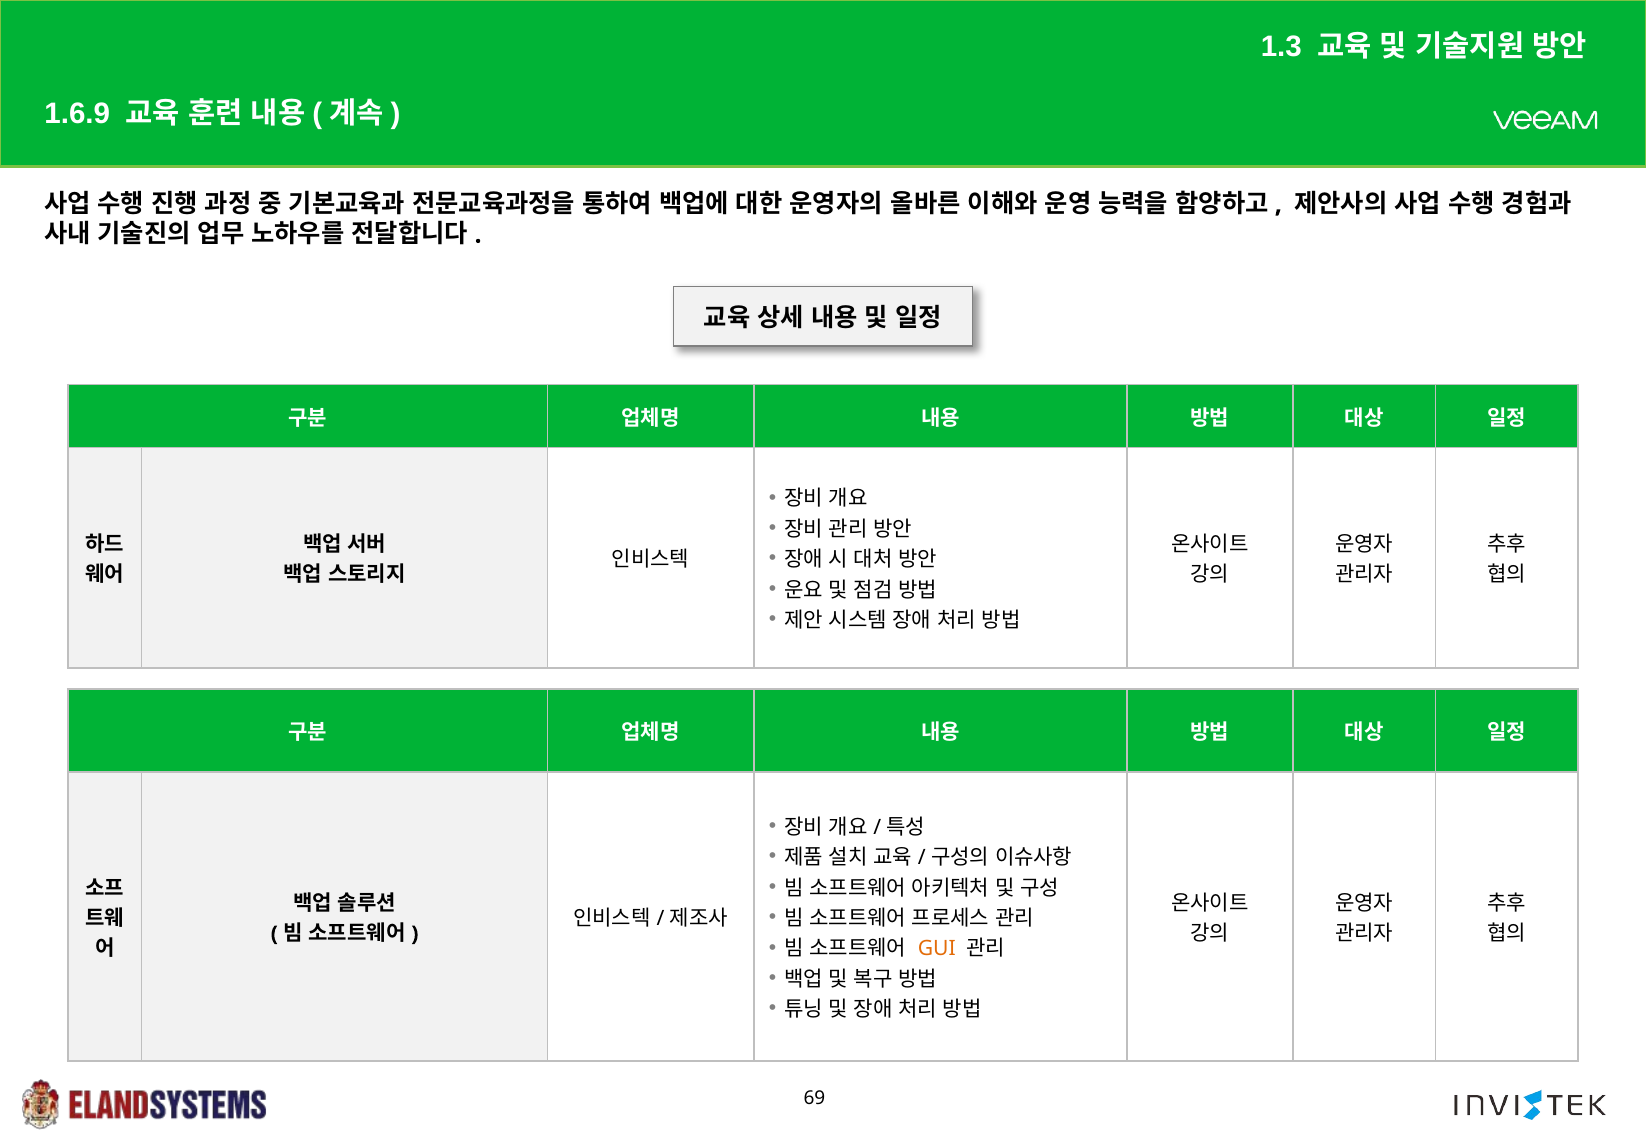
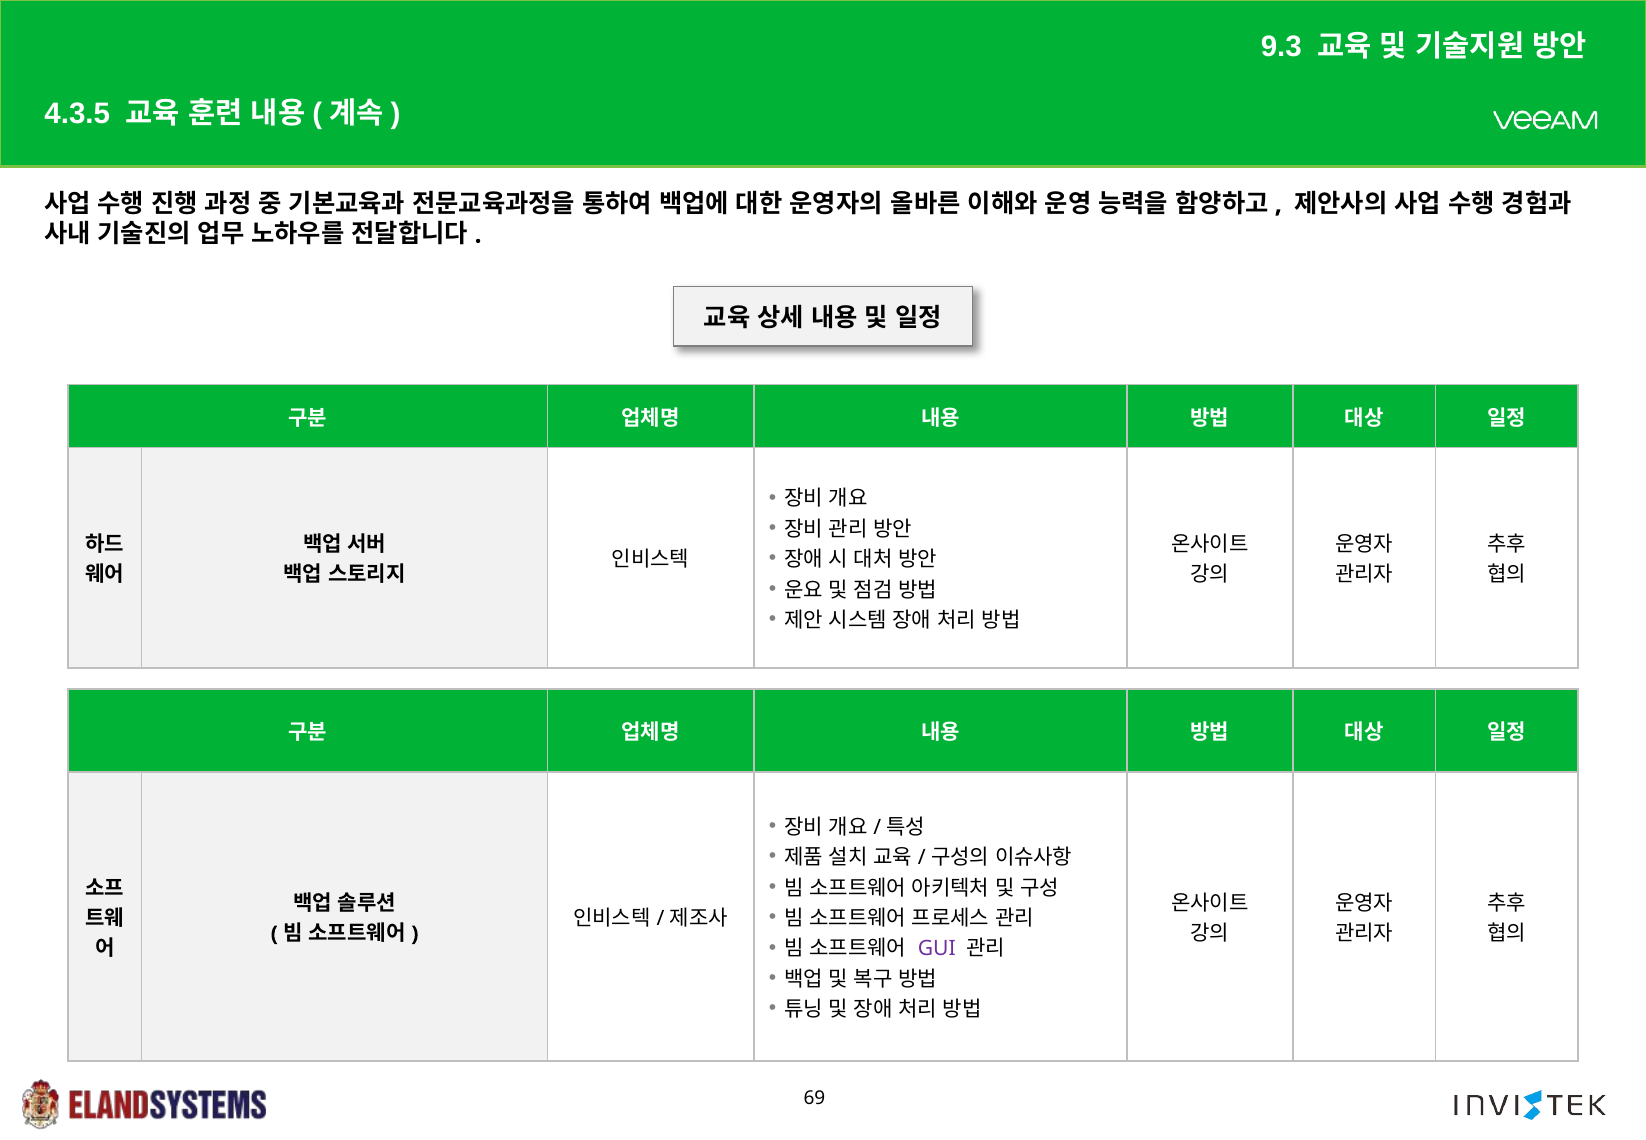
1.3: 1.3 -> 9.3
1.6.9: 1.6.9 -> 4.3.5
GUI colour: orange -> purple
